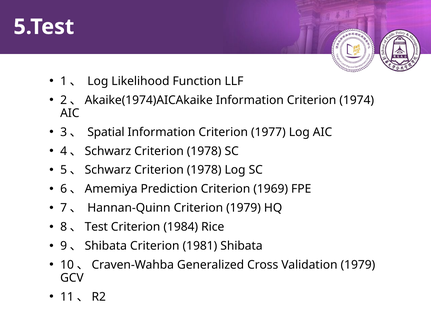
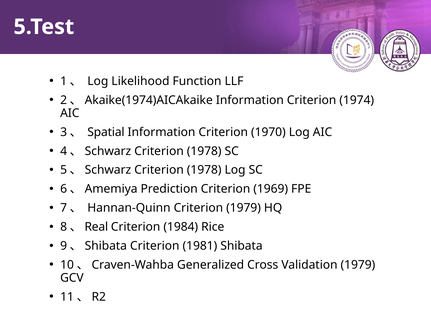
1977: 1977 -> 1970
Test: Test -> Real
